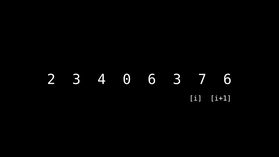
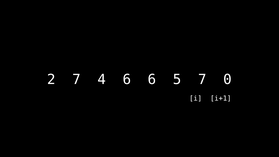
2 3: 3 -> 7
4 0: 0 -> 6
6 3: 3 -> 5
7 6: 6 -> 0
